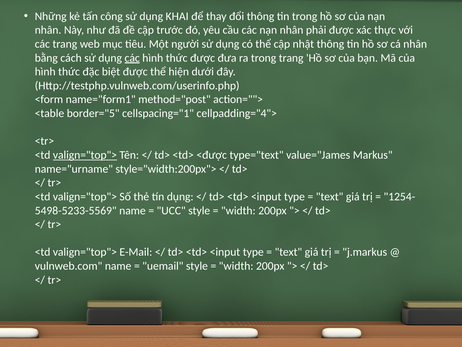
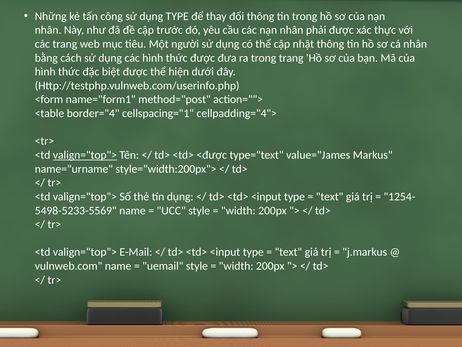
dụng KHAI: KHAI -> TYPE
các at (132, 58) underline: present -> none
border="5: border="5 -> border="4
